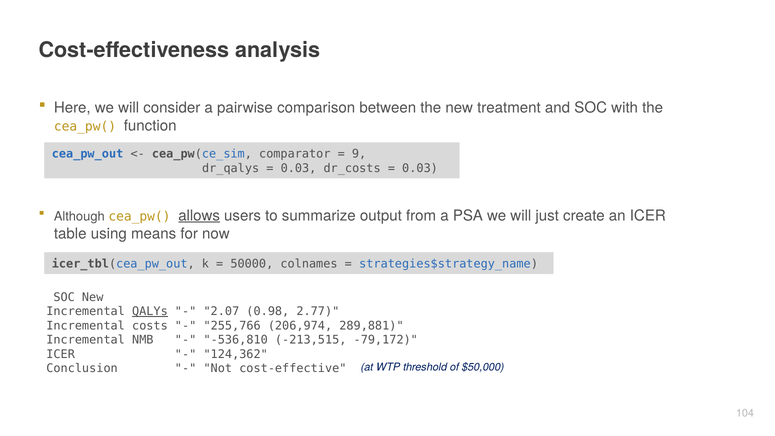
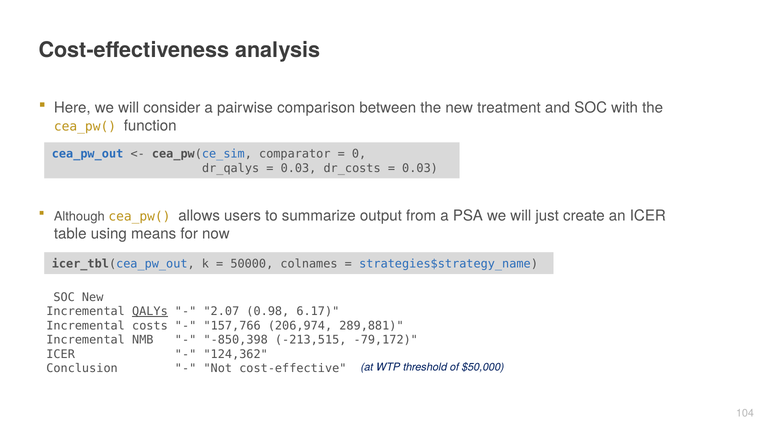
9: 9 -> 0
allows underline: present -> none
2.77: 2.77 -> 6.17
255,766: 255,766 -> 157,766
-536,810: -536,810 -> -850,398
